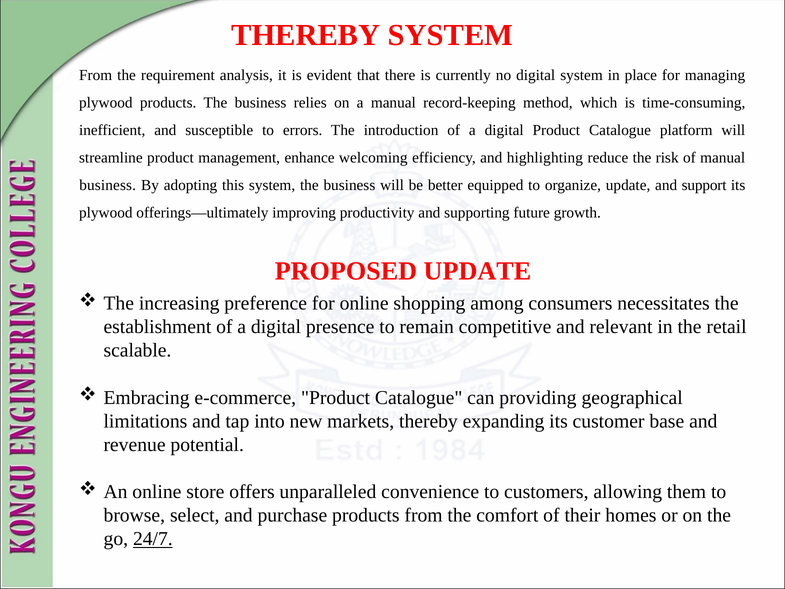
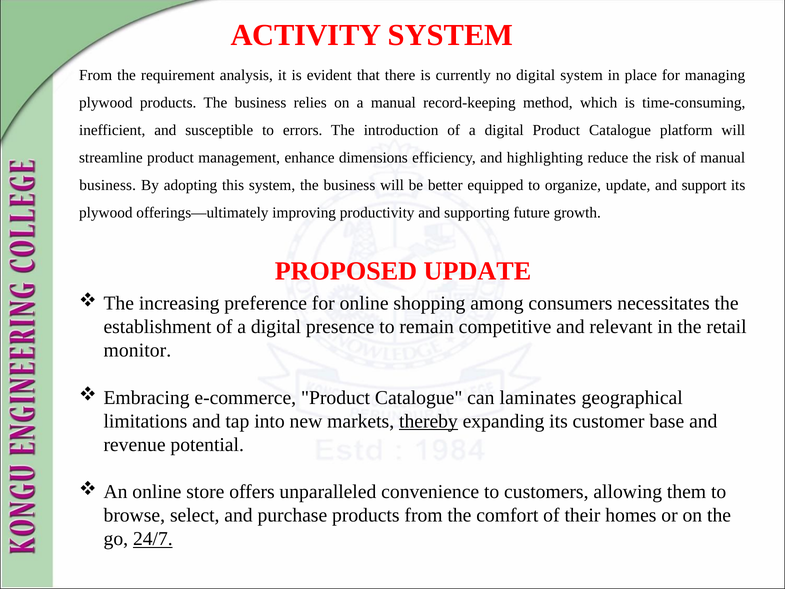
THEREBY at (306, 35): THEREBY -> ACTIVITY
welcoming: welcoming -> dimensions
scalable: scalable -> monitor
providing: providing -> laminates
thereby at (428, 421) underline: none -> present
